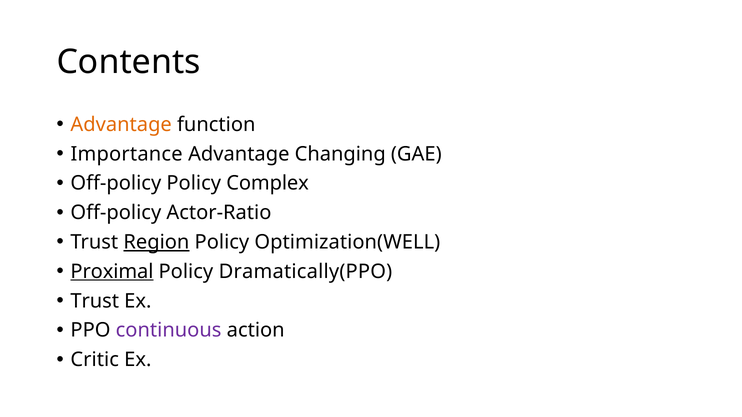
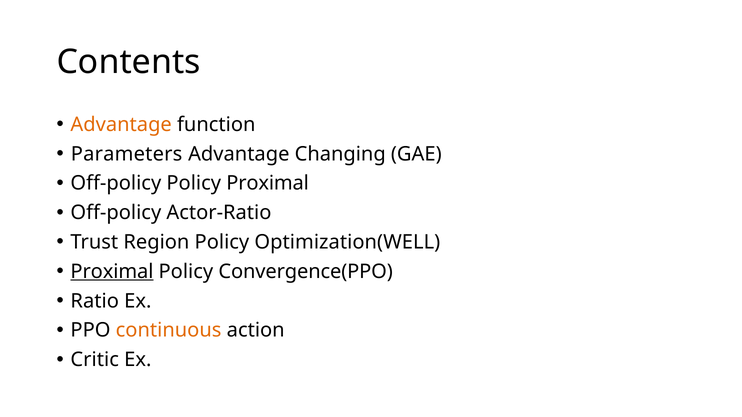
Importance: Importance -> Parameters
Policy Complex: Complex -> Proximal
Region underline: present -> none
Dramatically(PPO: Dramatically(PPO -> Convergence(PPO
Trust at (95, 301): Trust -> Ratio
continuous colour: purple -> orange
